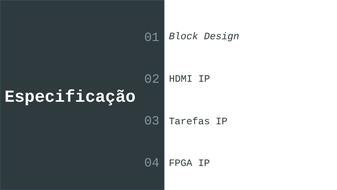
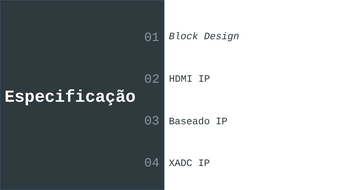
Tarefas: Tarefas -> Baseado
FPGA: FPGA -> XADC
